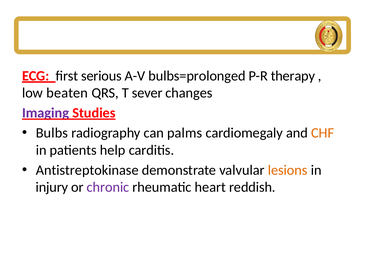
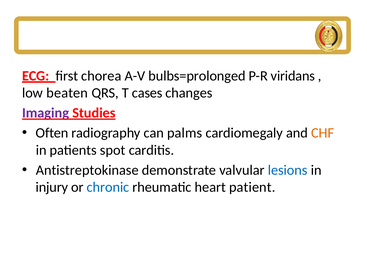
serious: serious -> chorea
therapy: therapy -> viridans
sever: sever -> cases
Bulbs: Bulbs -> Often
help: help -> spot
lesions colour: orange -> blue
chronic colour: purple -> blue
reddish: reddish -> patient
